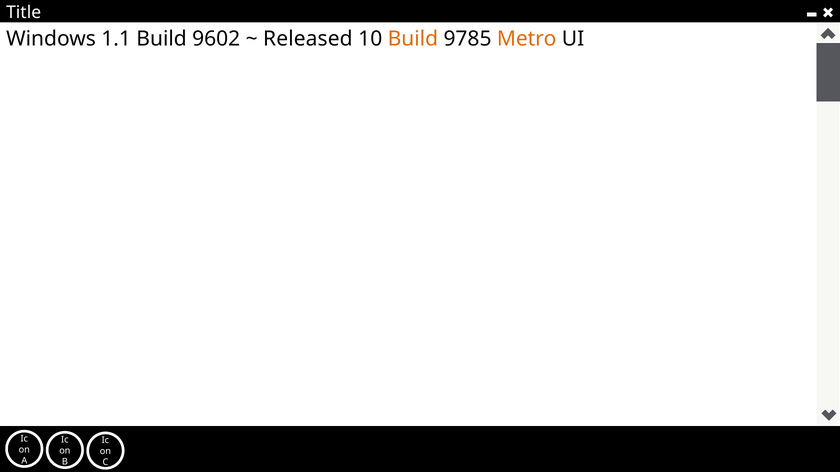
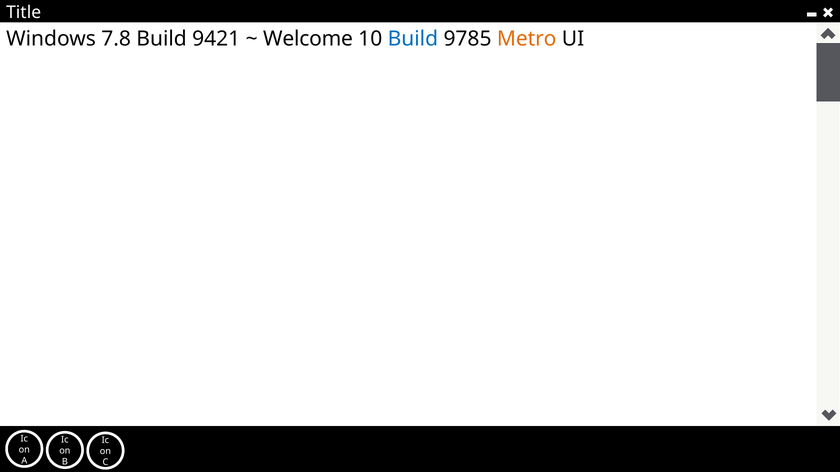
1.1: 1.1 -> 7.8
9602: 9602 -> 9421
Released: Released -> Welcome
Build at (413, 39) colour: orange -> blue
